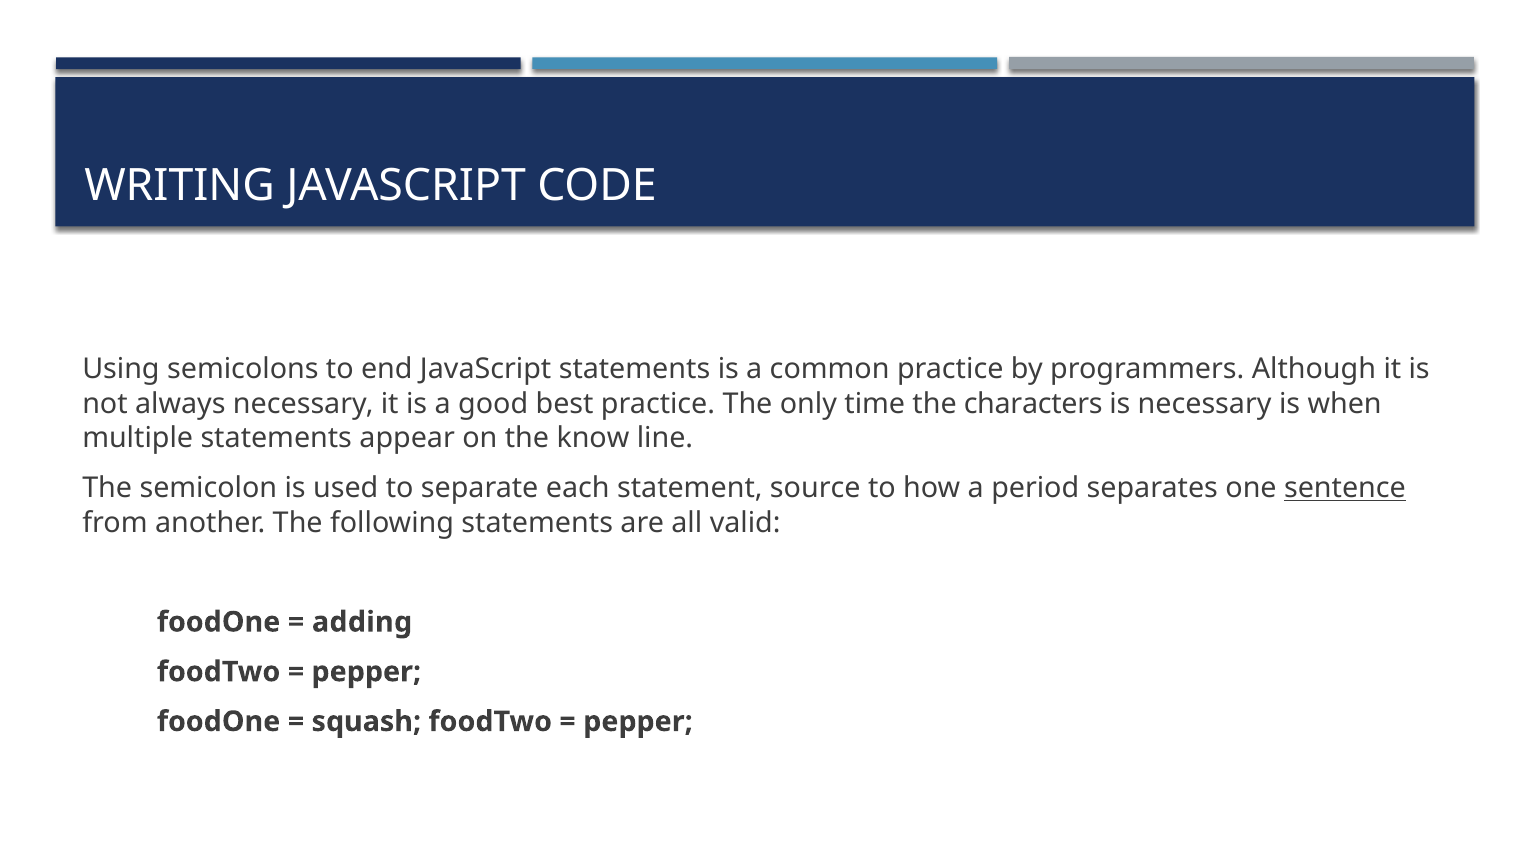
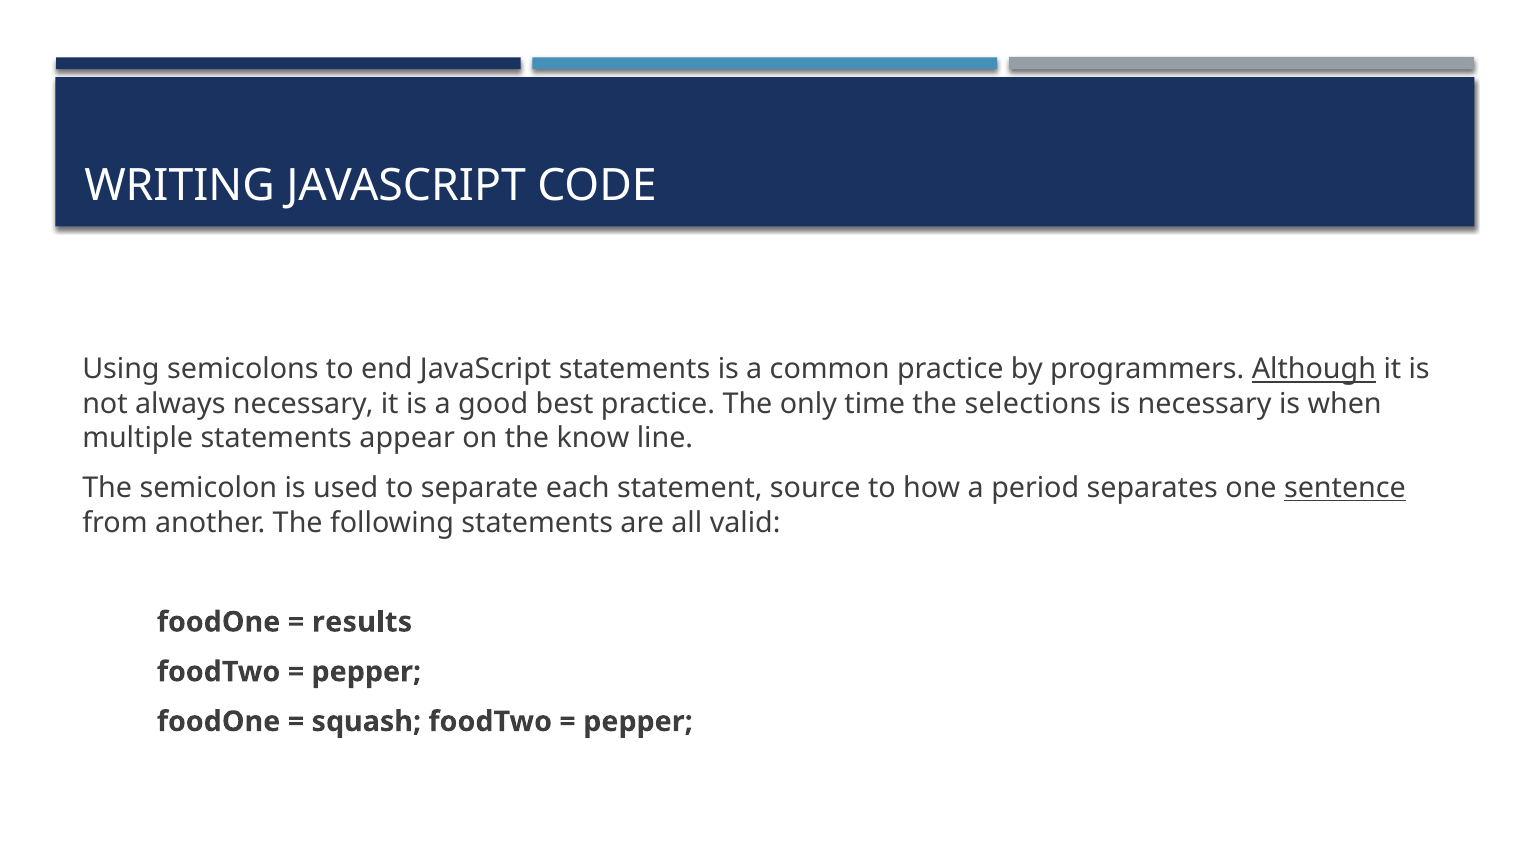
Although underline: none -> present
characters: characters -> selections
adding: adding -> results
